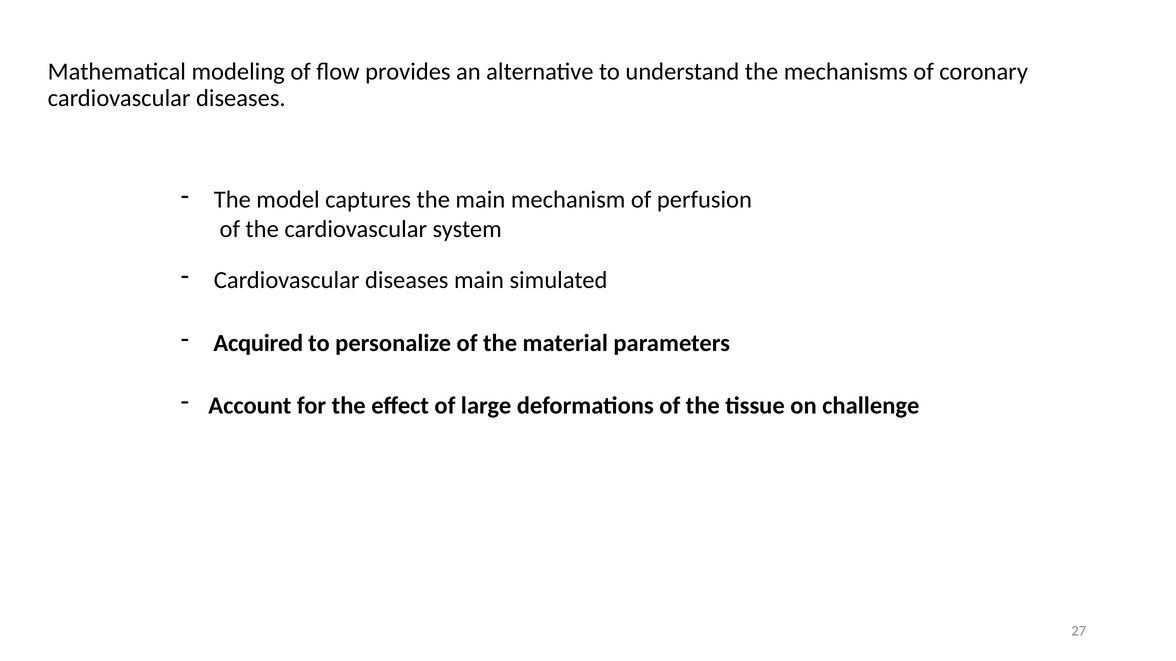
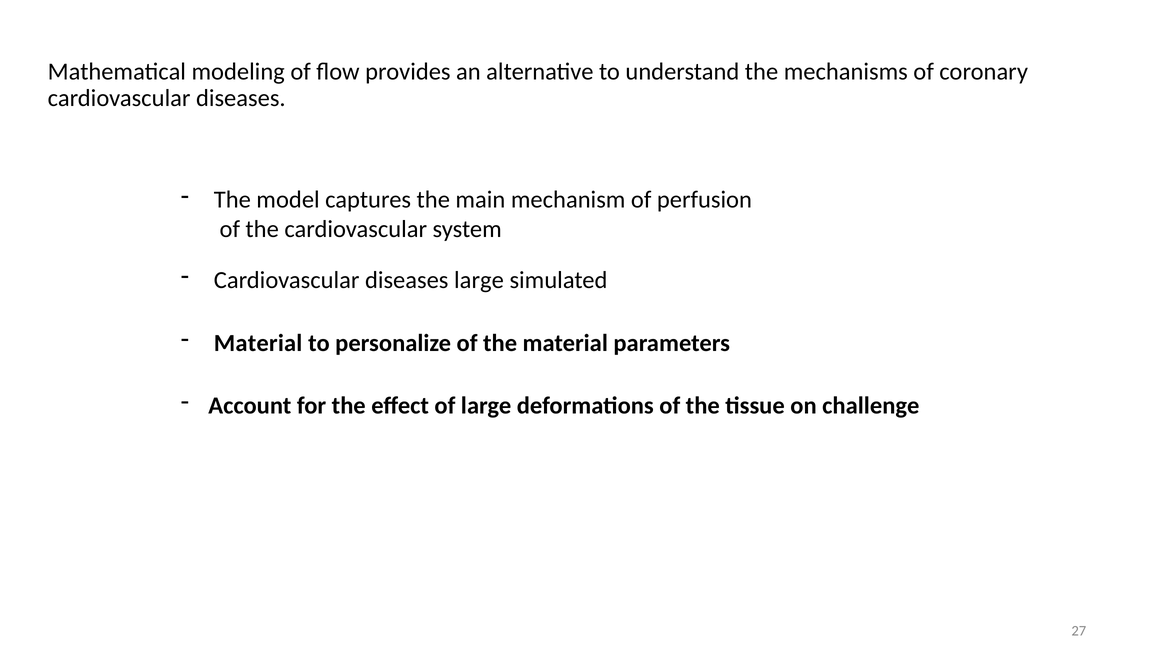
diseases main: main -> large
Acquired at (258, 343): Acquired -> Material
